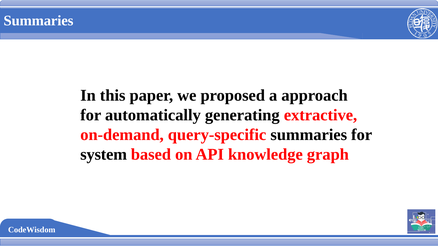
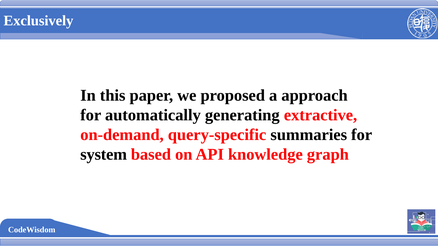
Summaries at (38, 21): Summaries -> Exclusively
